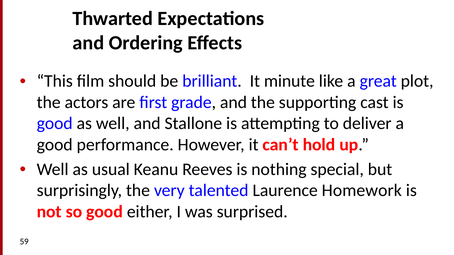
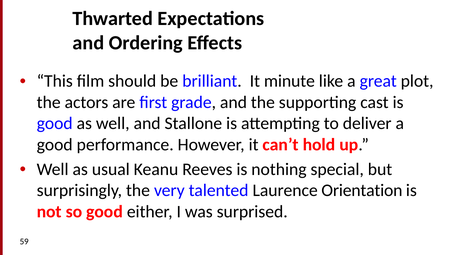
Homework: Homework -> Orientation
